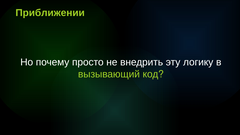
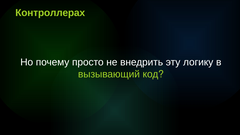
Приближении: Приближении -> Контроллерах
